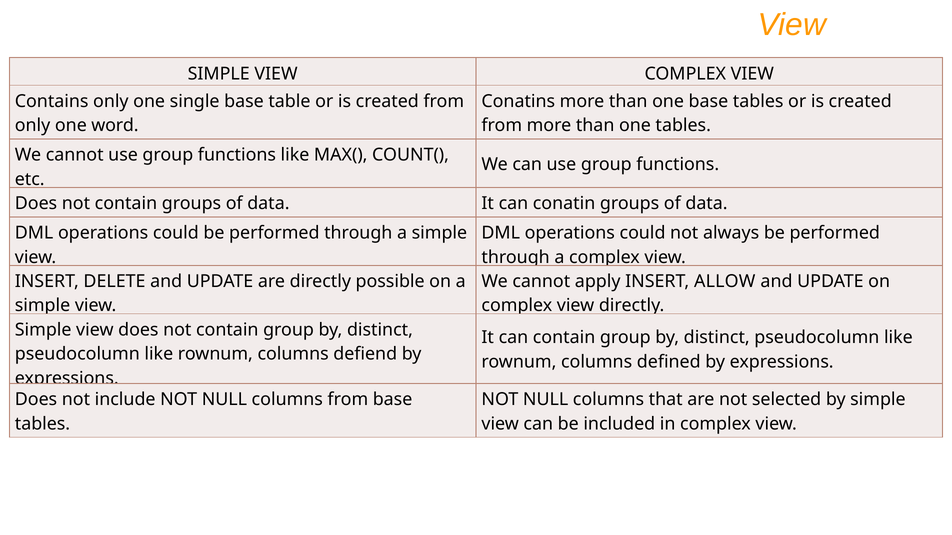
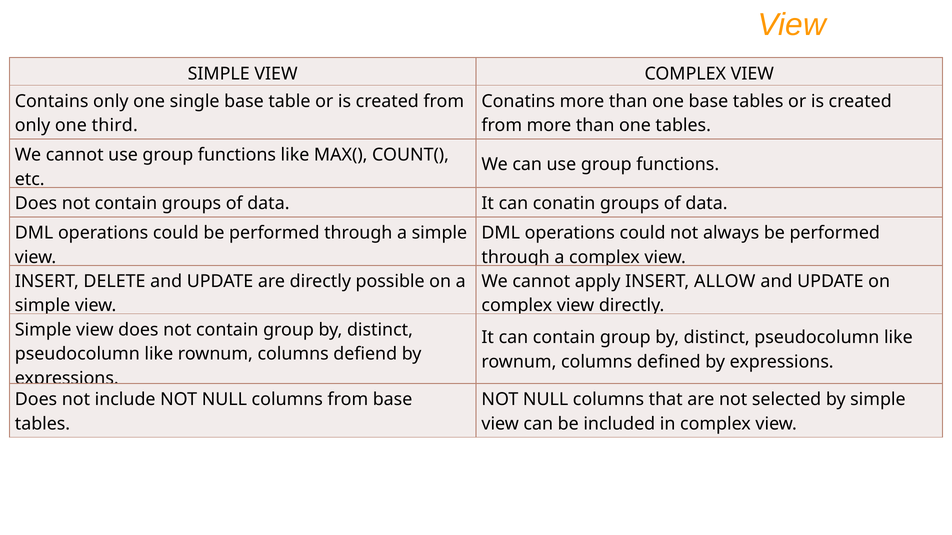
word: word -> third
